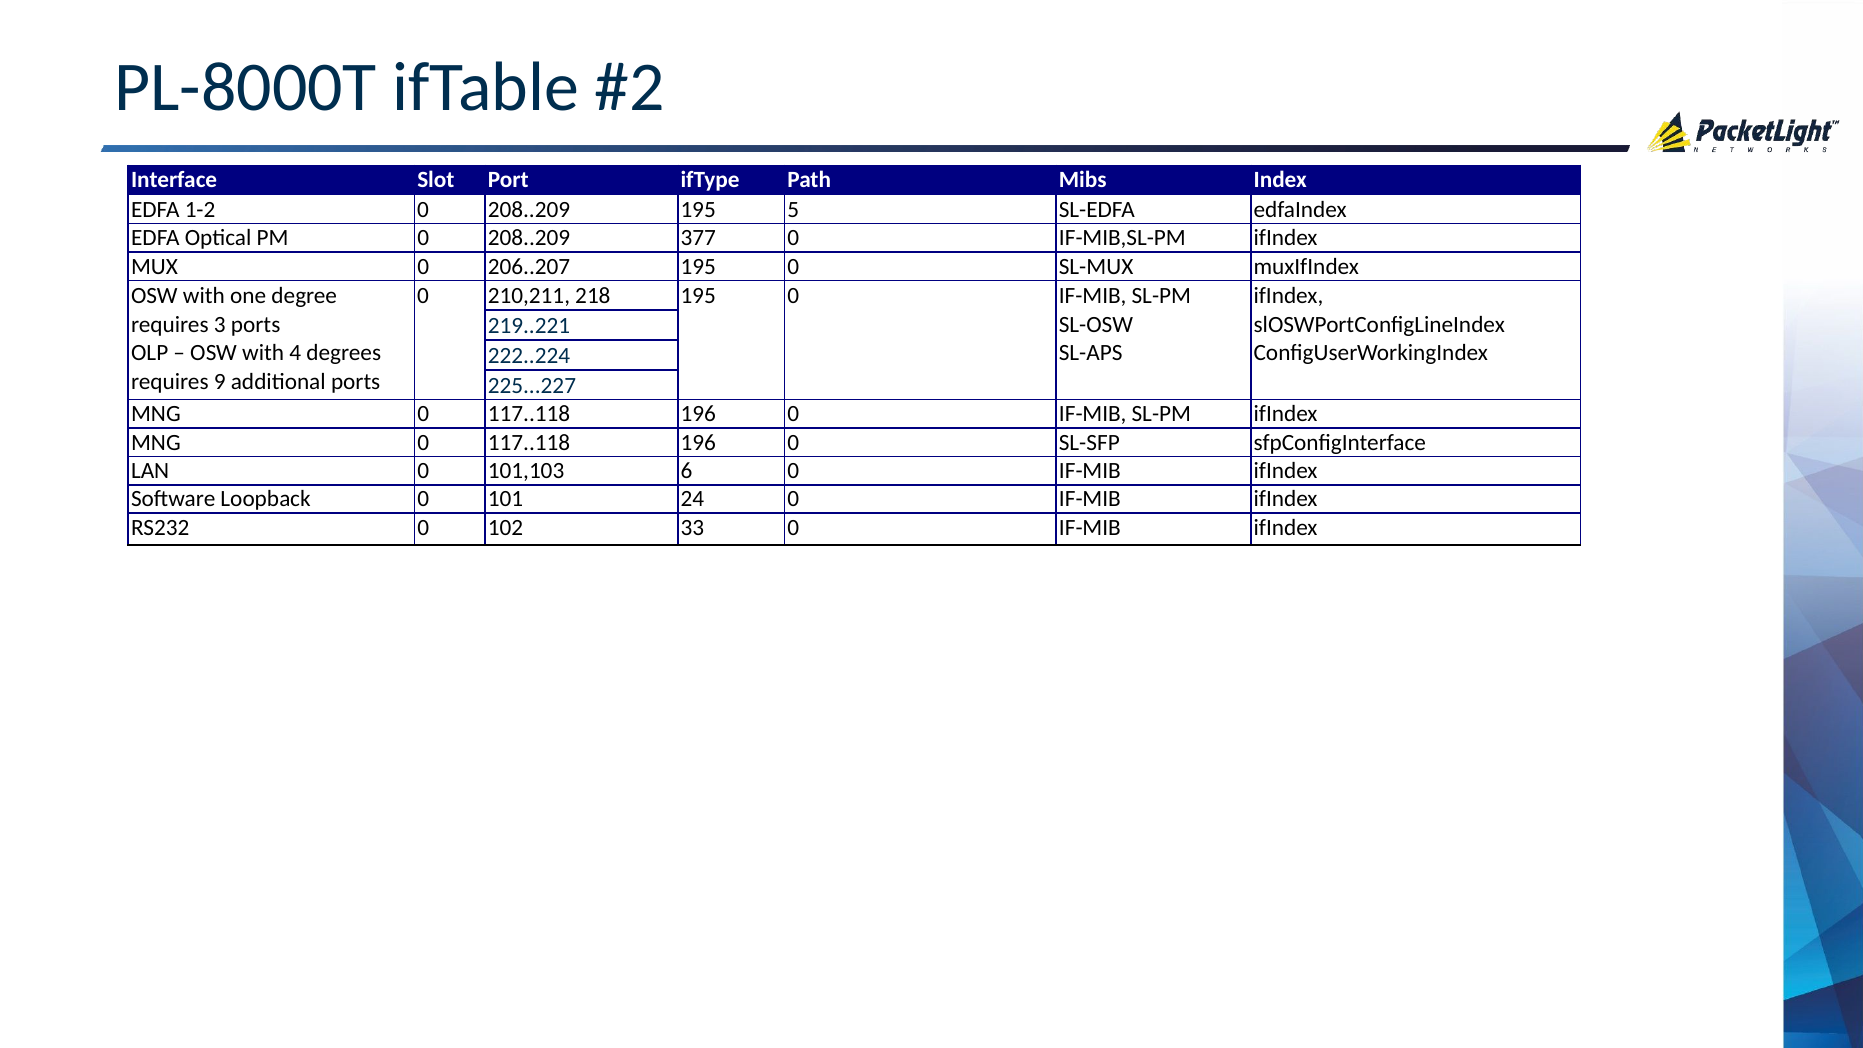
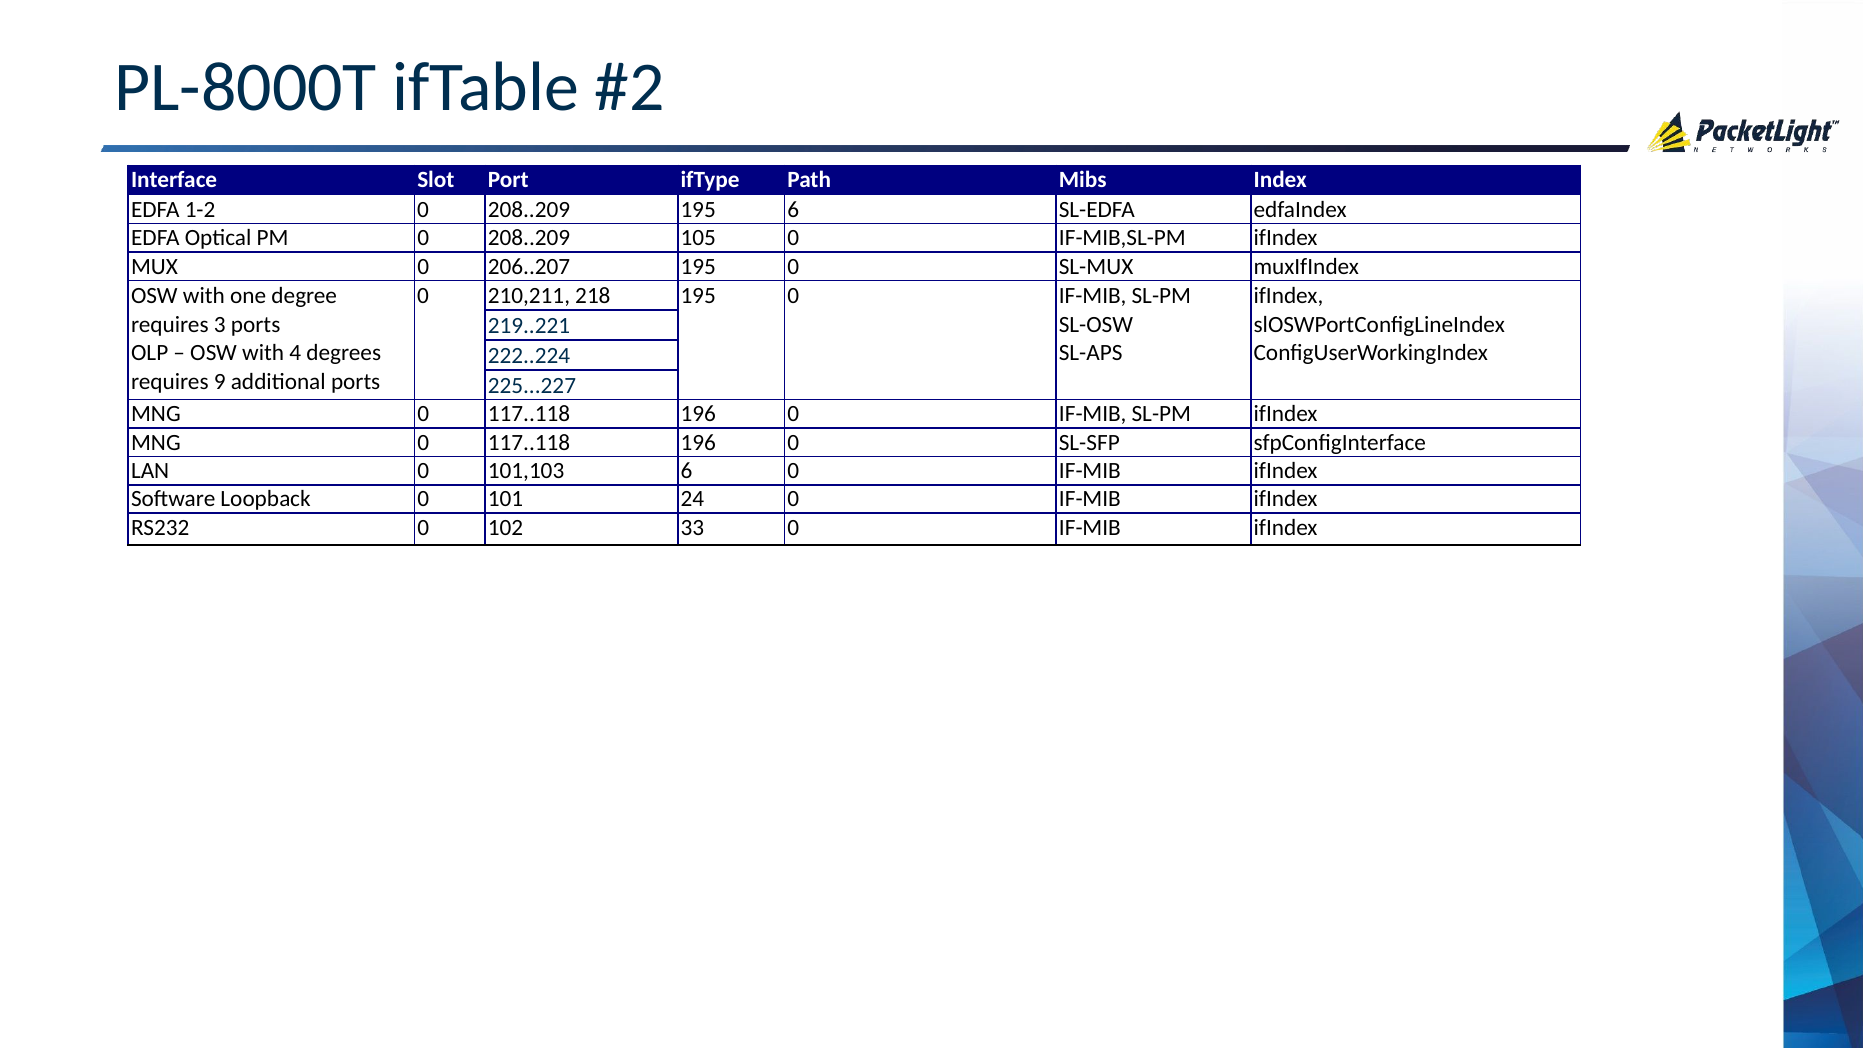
195 5: 5 -> 6
377: 377 -> 105
